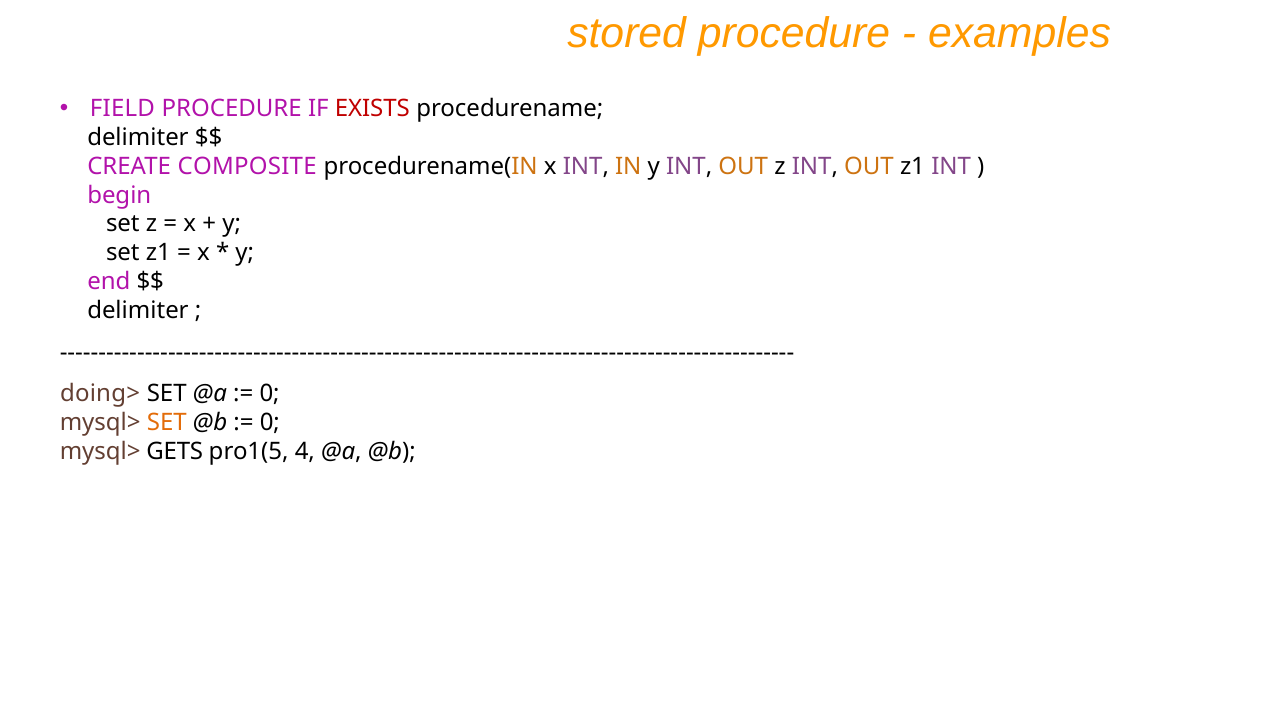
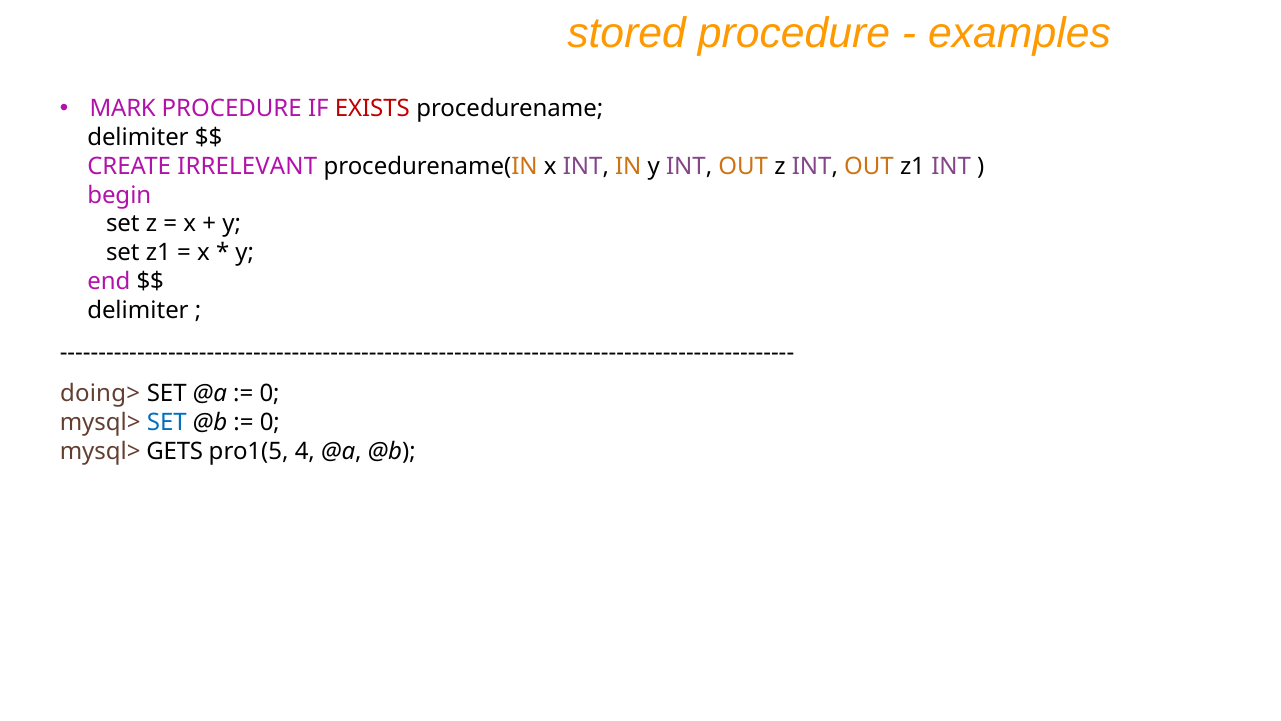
FIELD: FIELD -> MARK
COMPOSITE: COMPOSITE -> IRRELEVANT
SET at (167, 422) colour: orange -> blue
